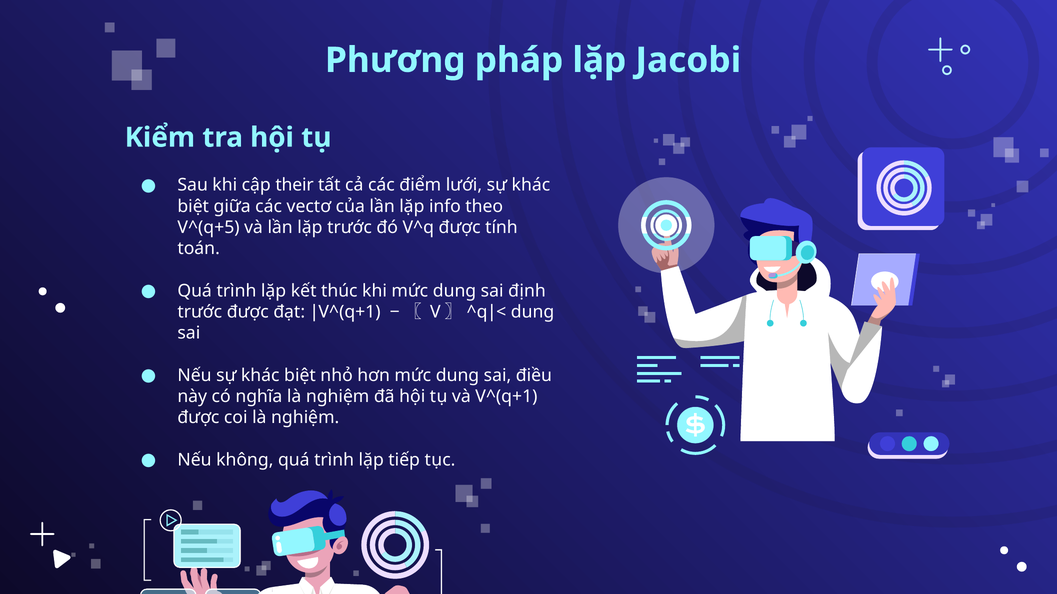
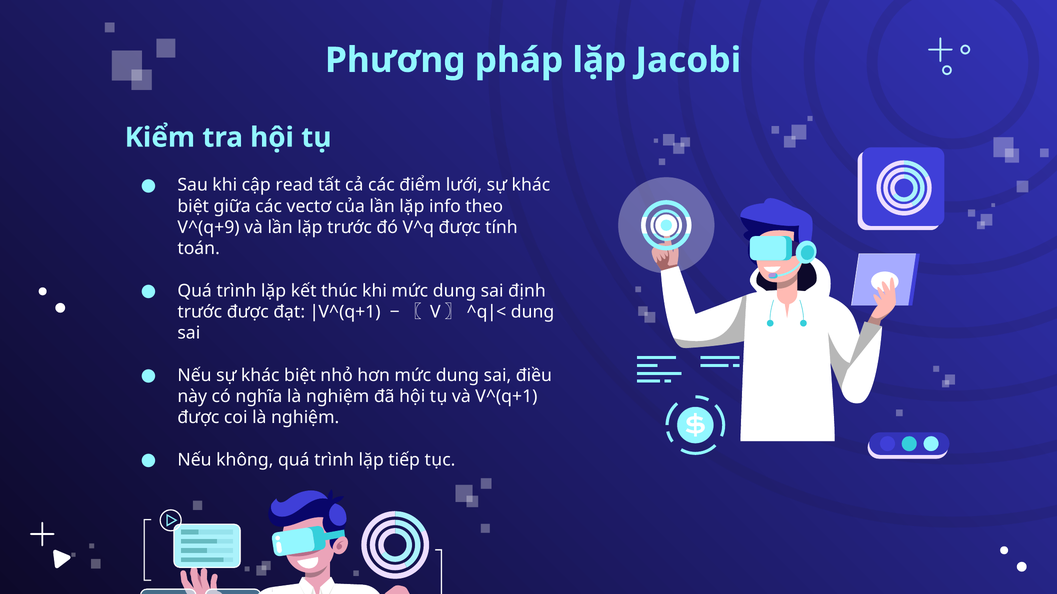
their: their -> read
V^(q+5: V^(q+5 -> V^(q+9
